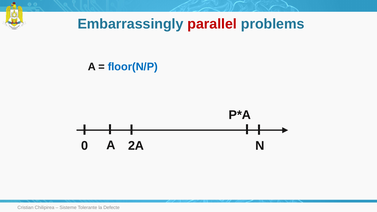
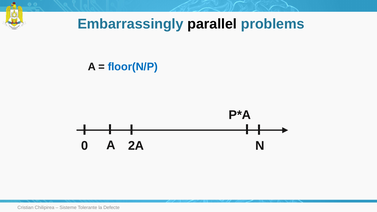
parallel colour: red -> black
